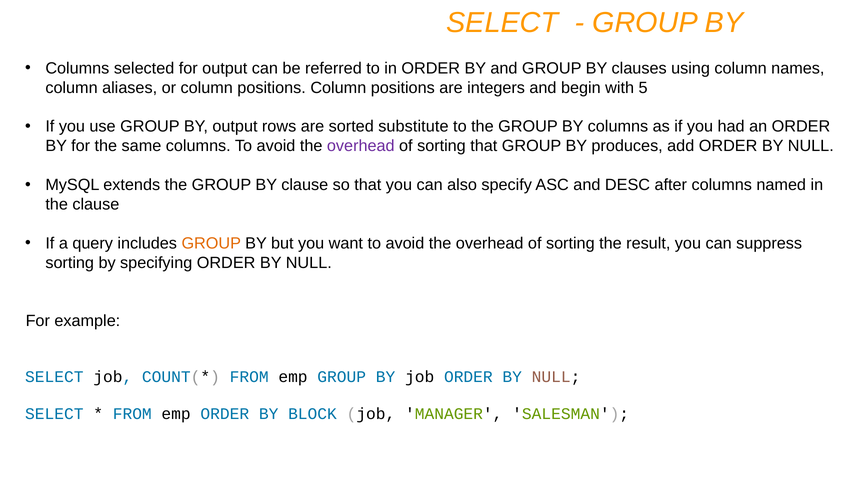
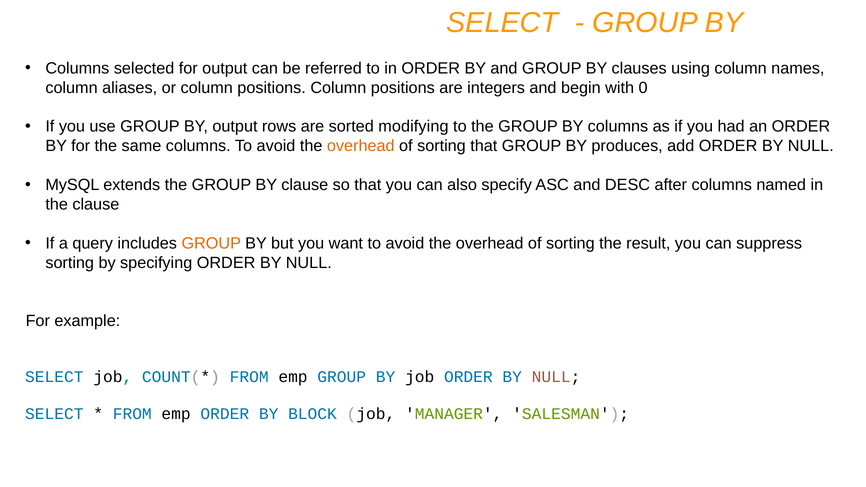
5: 5 -> 0
substitute: substitute -> modifying
overhead at (361, 146) colour: purple -> orange
